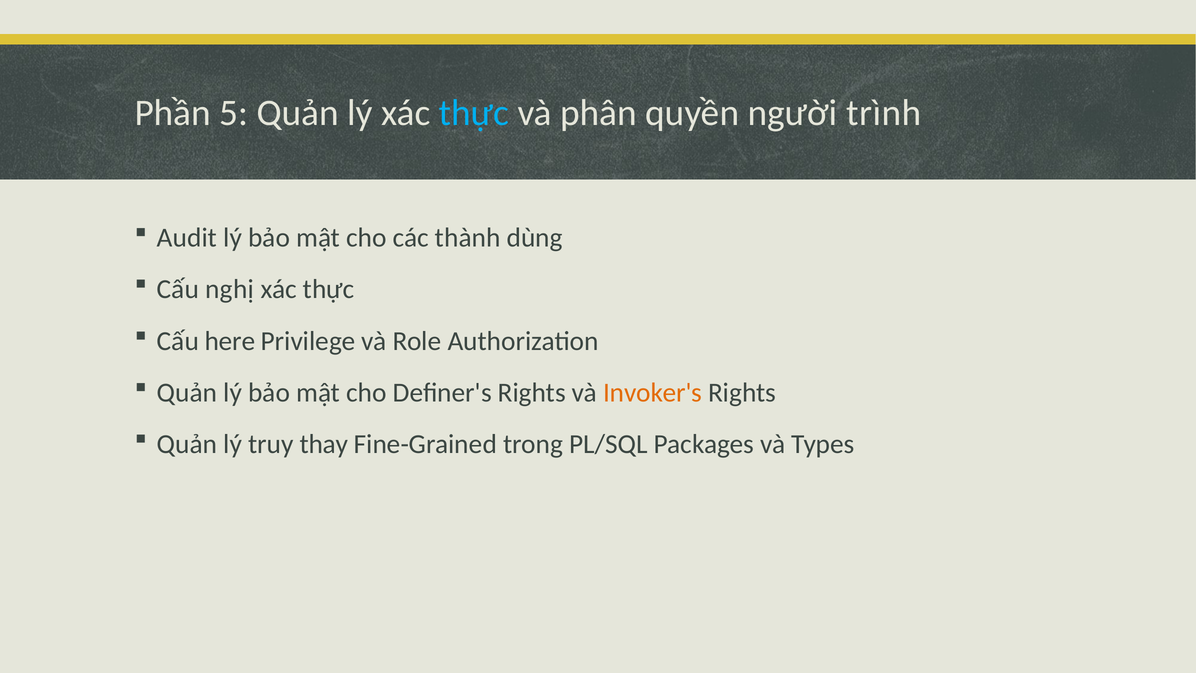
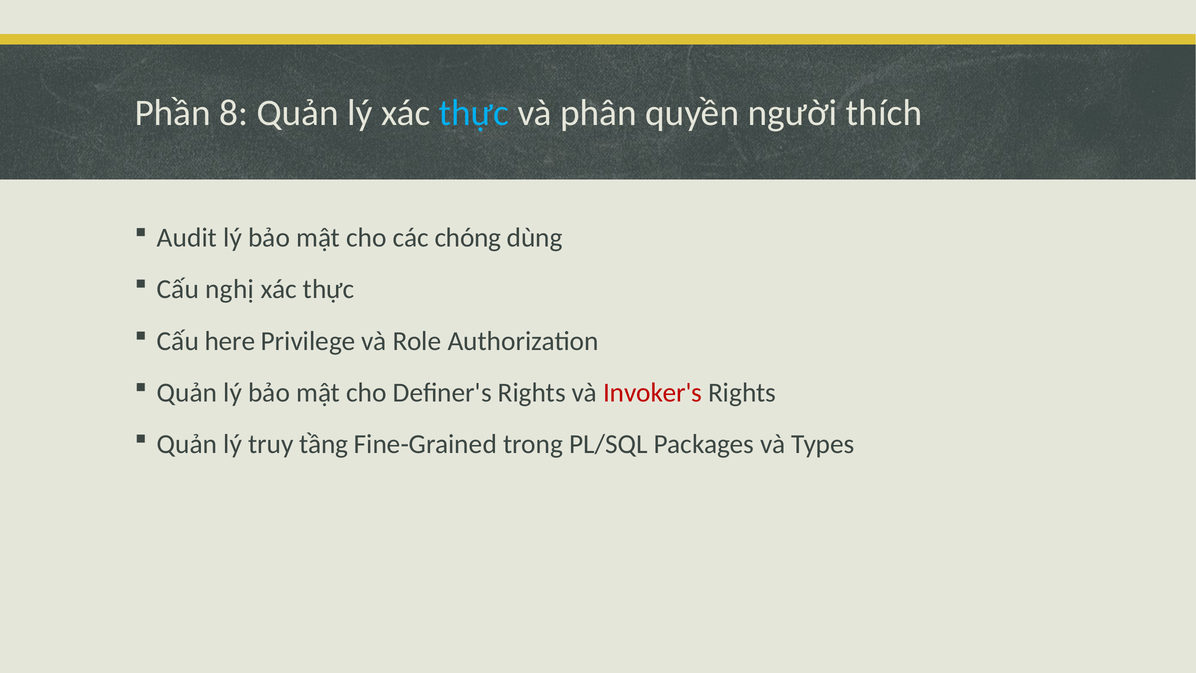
5: 5 -> 8
trình: trình -> thích
thành: thành -> chóng
Invoker's colour: orange -> red
thay: thay -> tầng
